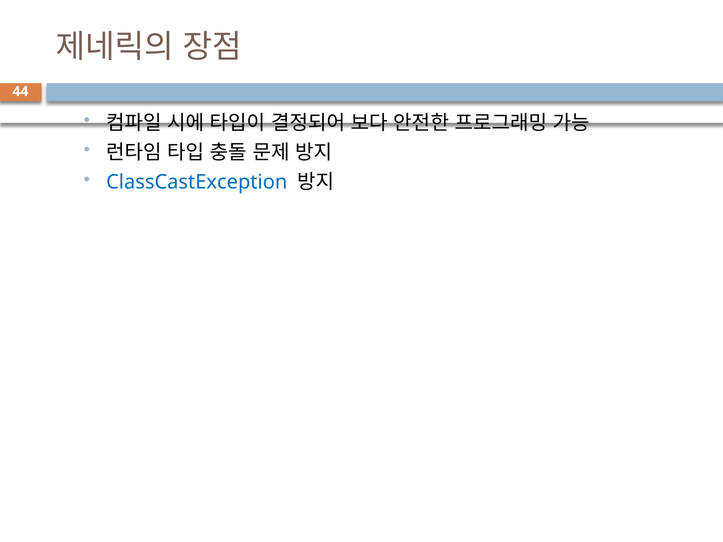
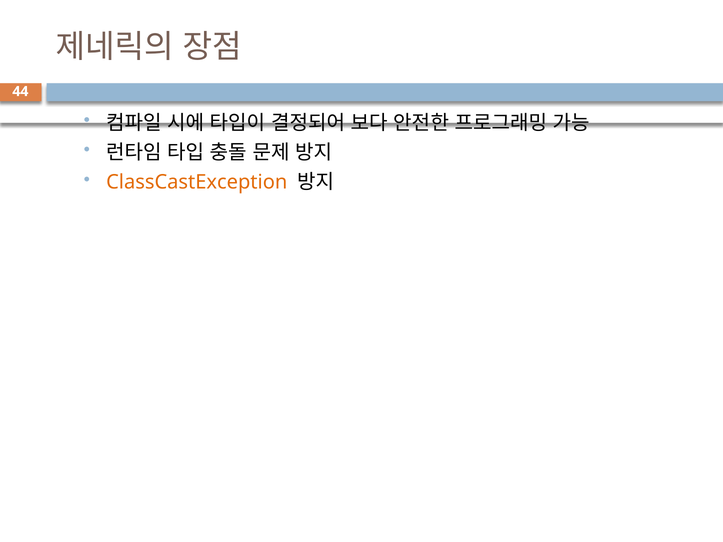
ClassCastException colour: blue -> orange
